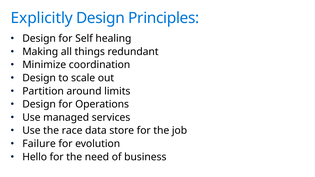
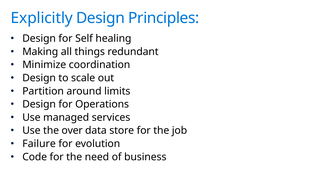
race: race -> over
Hello: Hello -> Code
